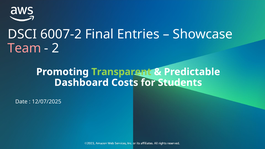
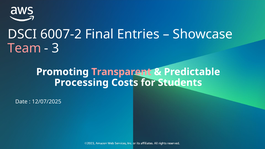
2: 2 -> 3
Transparent colour: light green -> pink
Dashboard: Dashboard -> Processing
